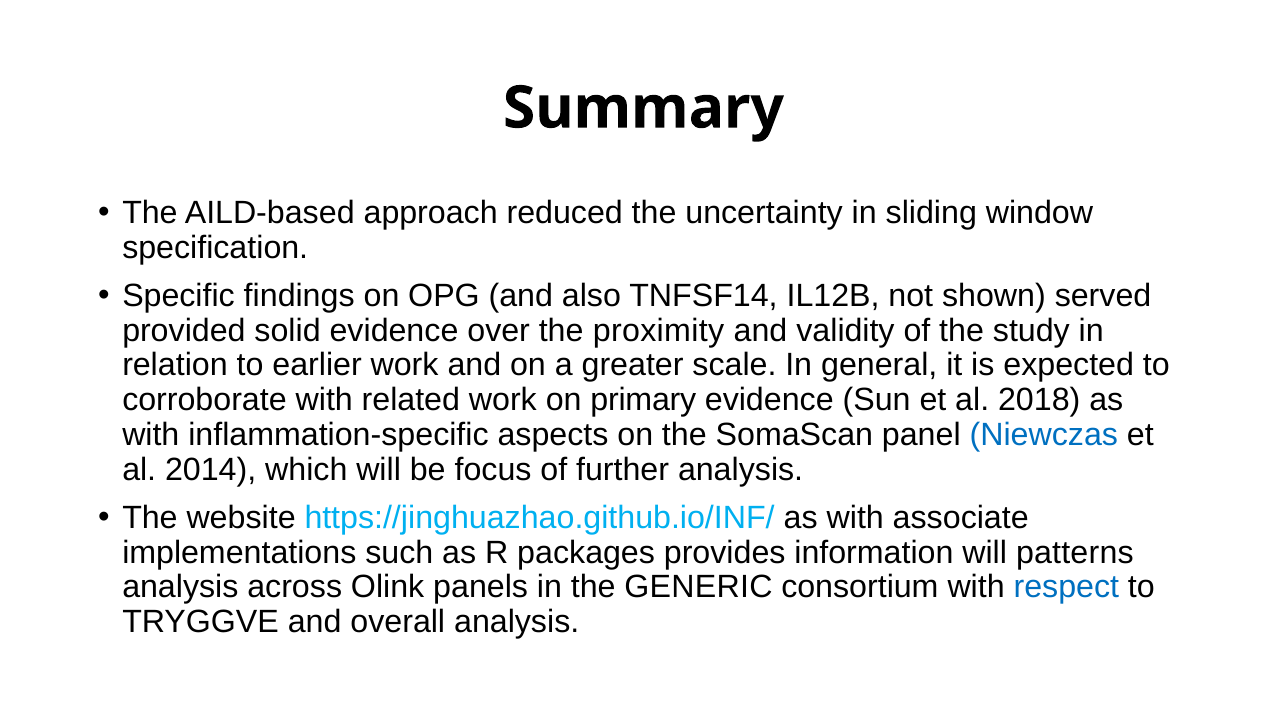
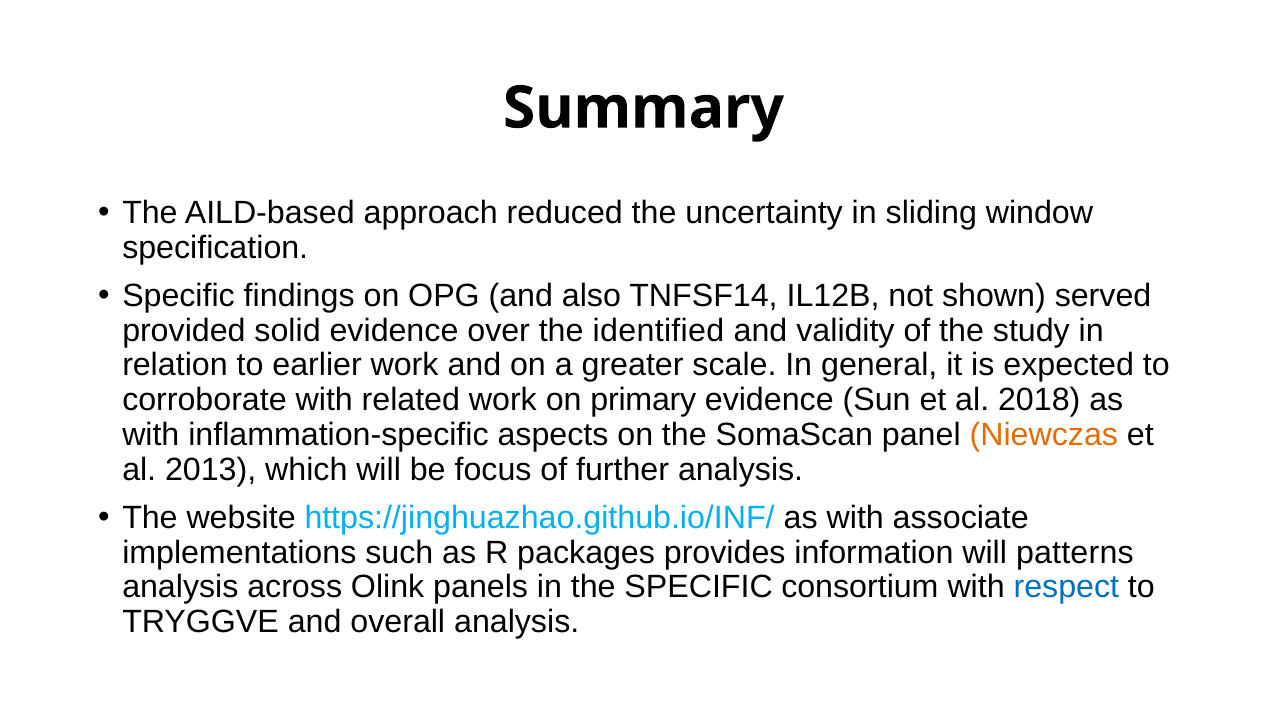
proximity: proximity -> identified
Niewczas colour: blue -> orange
2014: 2014 -> 2013
the GENERIC: GENERIC -> SPECIFIC
